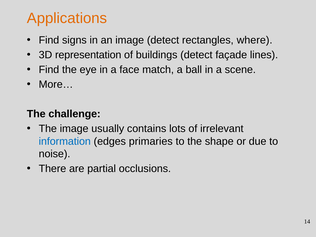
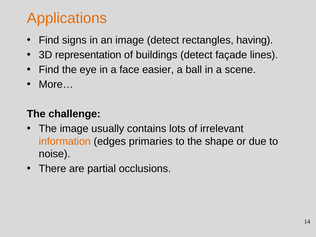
where: where -> having
match: match -> easier
information colour: blue -> orange
